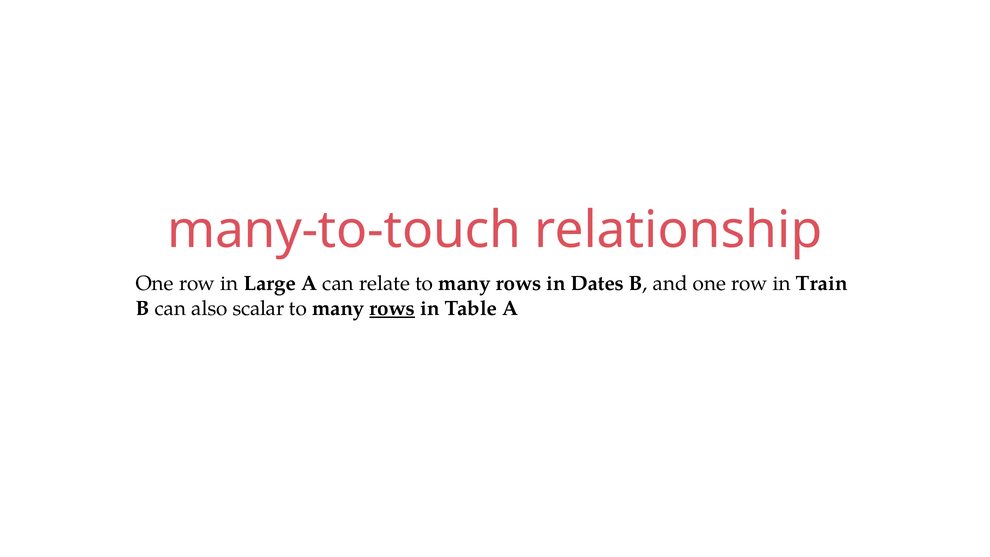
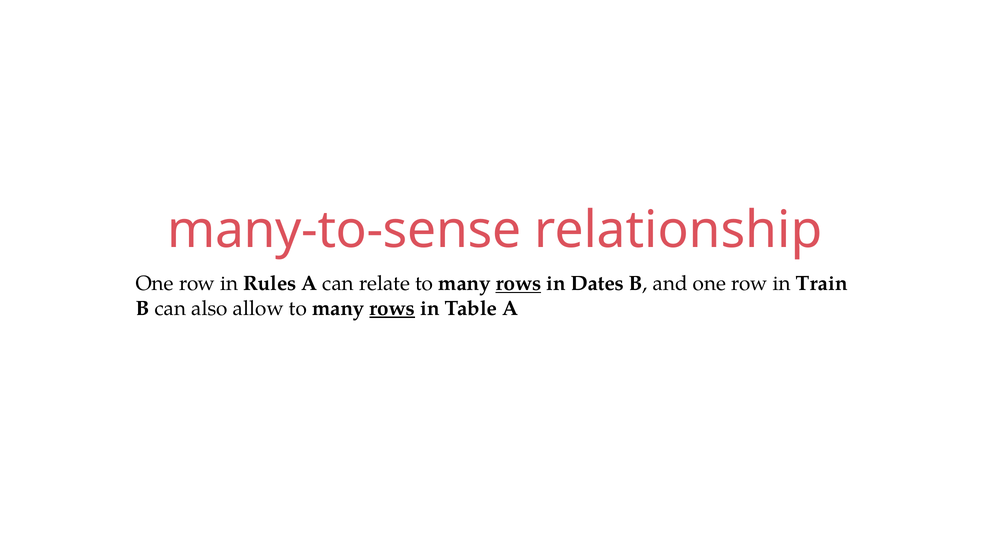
many-to-touch: many-to-touch -> many-to-sense
Large: Large -> Rules
rows at (518, 284) underline: none -> present
scalar: scalar -> allow
